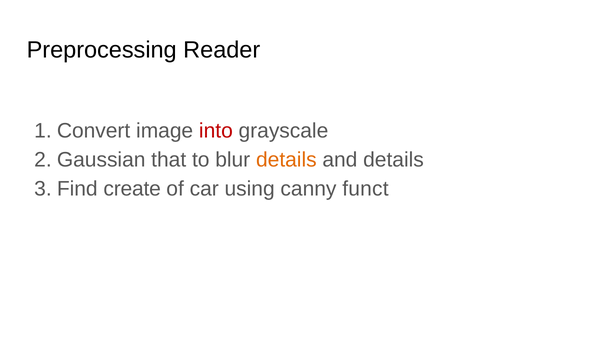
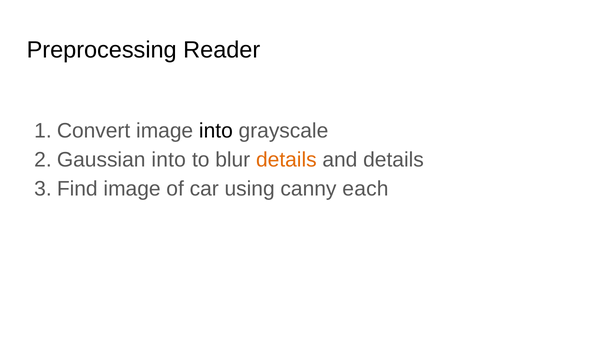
into at (216, 131) colour: red -> black
that at (169, 160): that -> into
create at (132, 189): create -> image
funct: funct -> each
